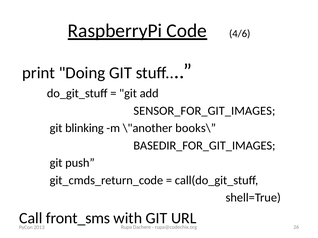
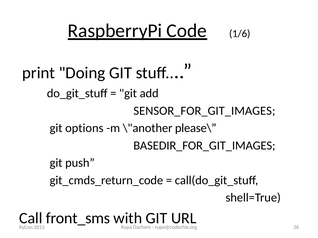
4/6: 4/6 -> 1/6
blinking: blinking -> options
books\: books\ -> please\
